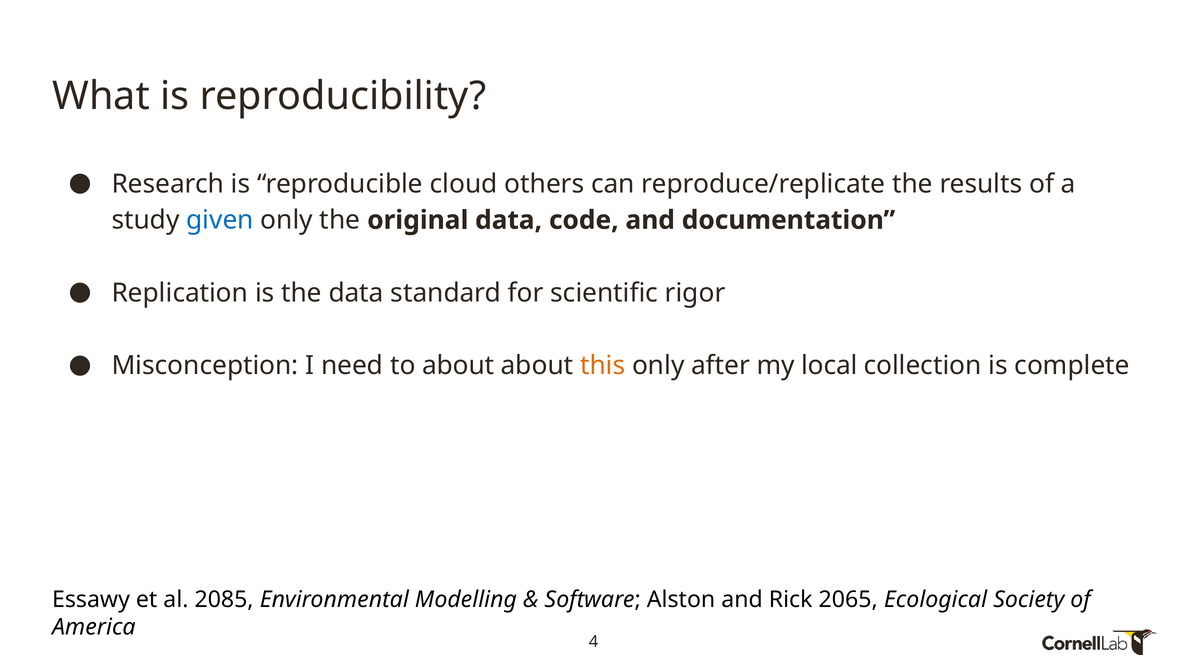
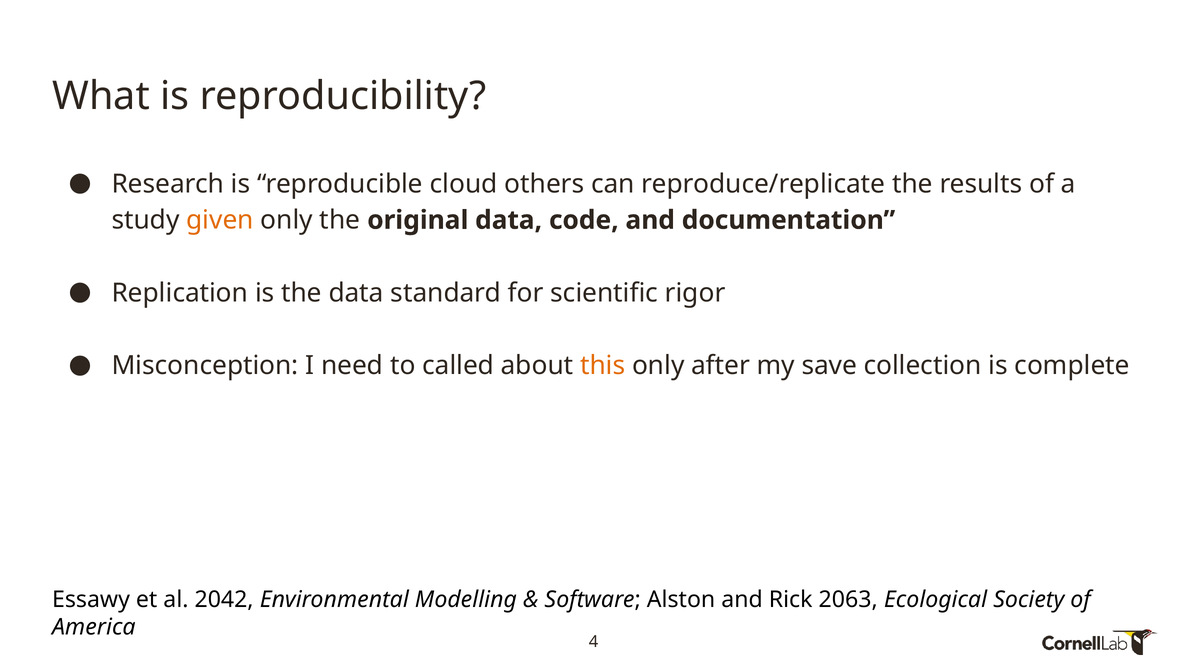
given colour: blue -> orange
to about: about -> called
local: local -> save
2085: 2085 -> 2042
2065: 2065 -> 2063
